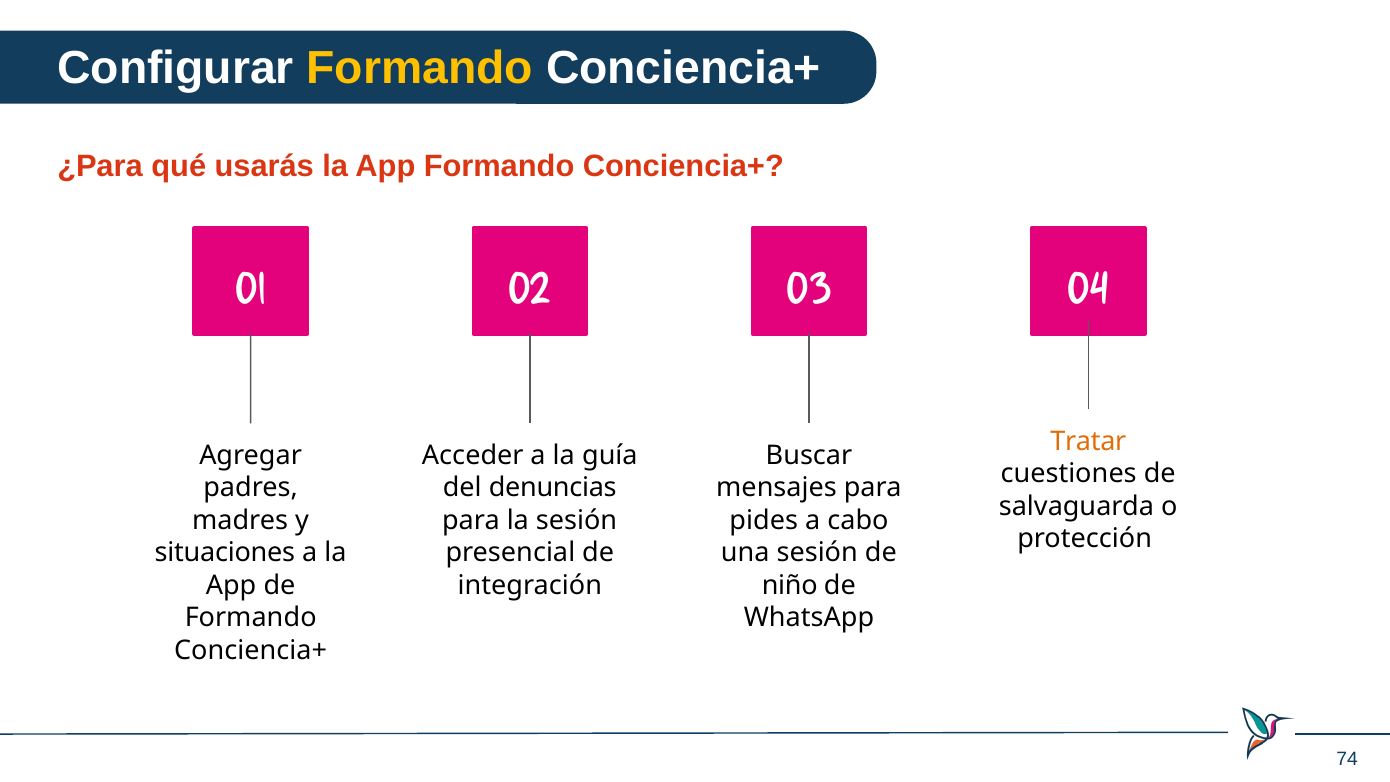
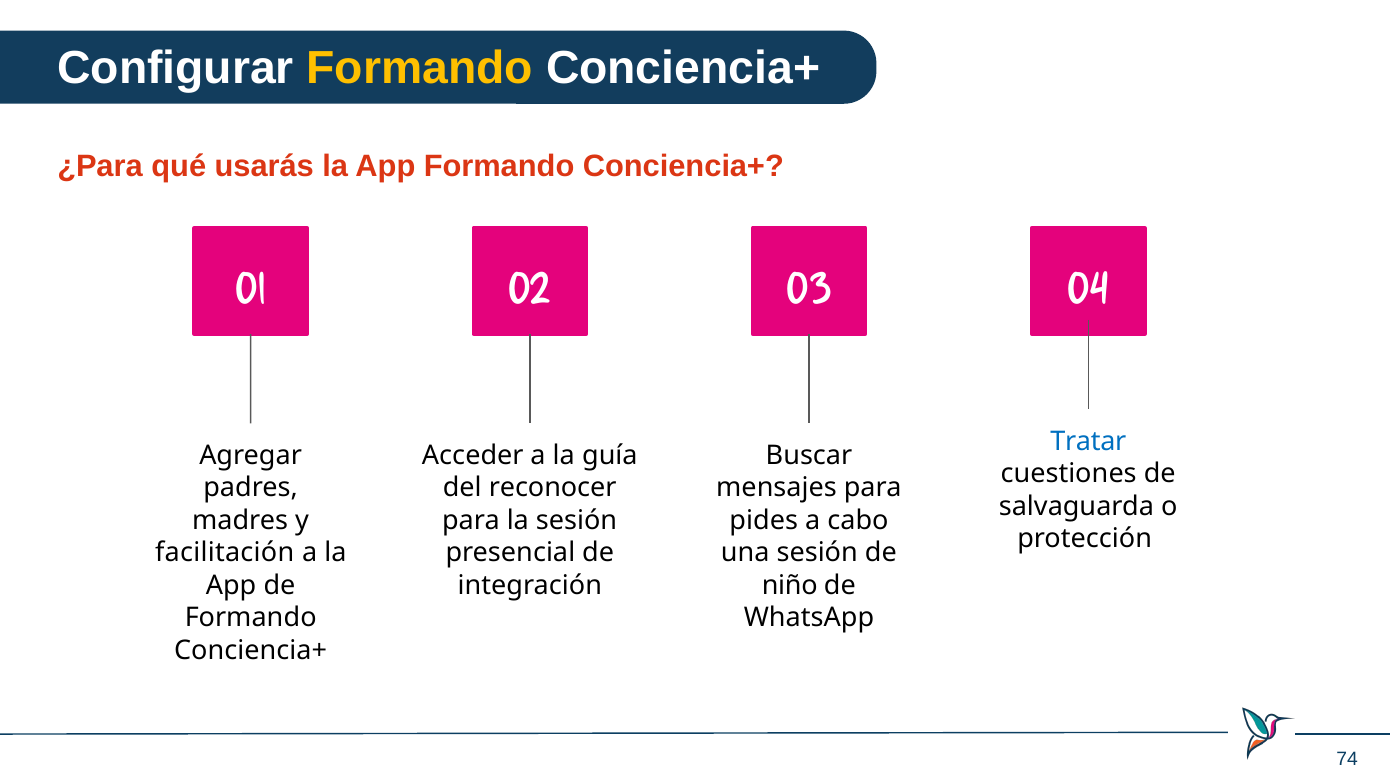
Tratar colour: orange -> blue
denuncias: denuncias -> reconocer
situaciones: situaciones -> facilitación
